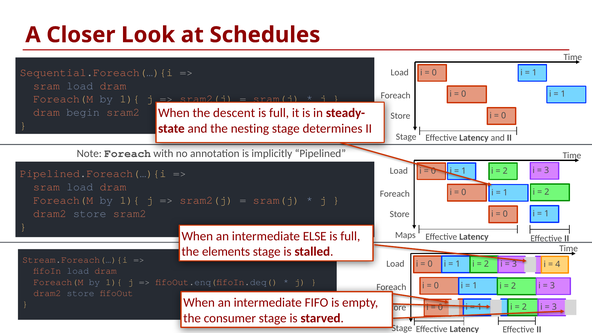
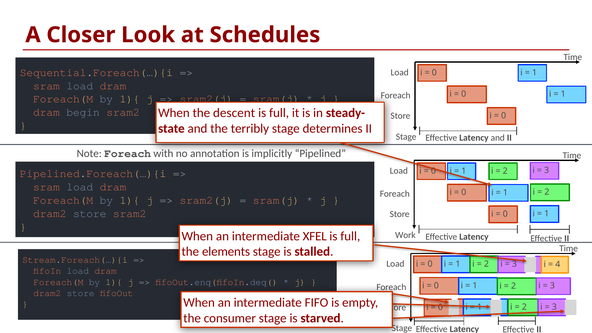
nesting: nesting -> terribly
ELSE: ELSE -> XFEL
Maps: Maps -> Work
